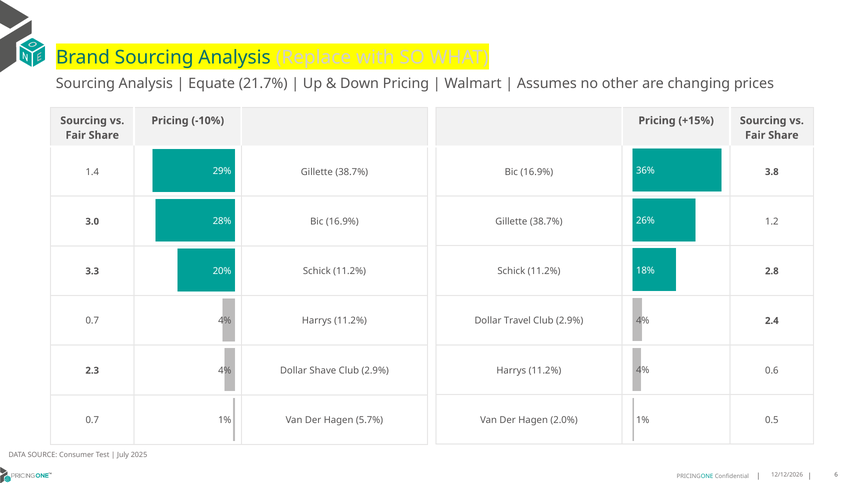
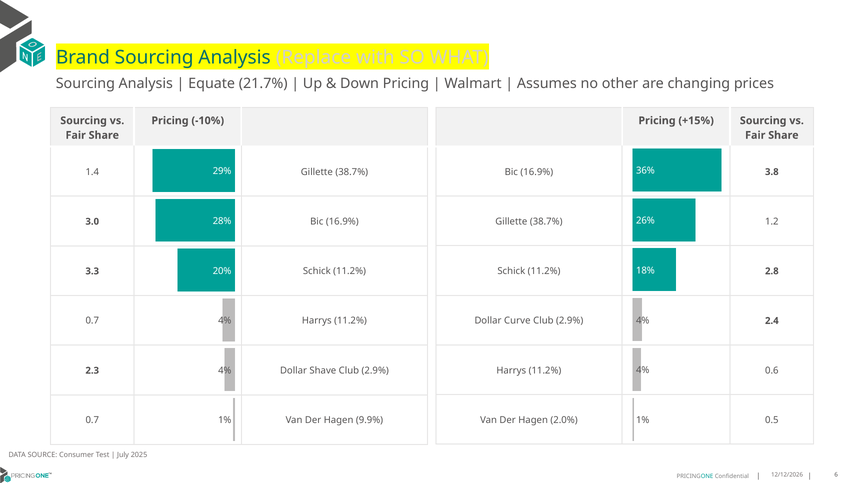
Travel: Travel -> Curve
5.7%: 5.7% -> 9.9%
